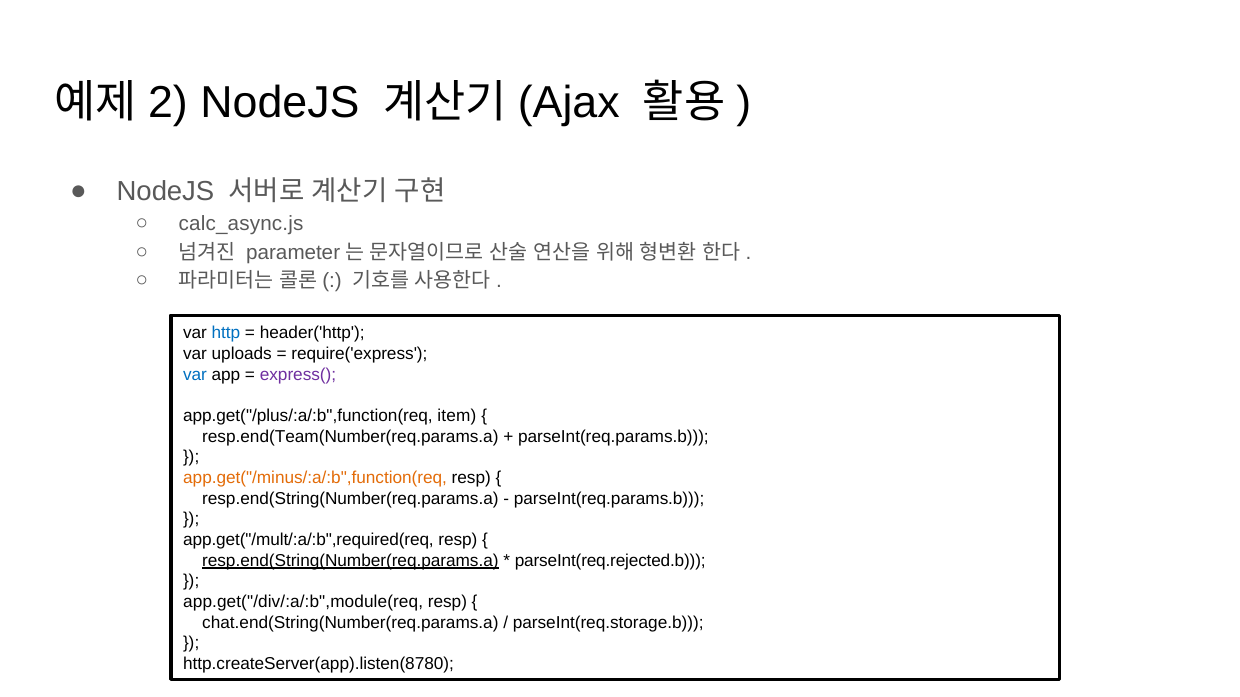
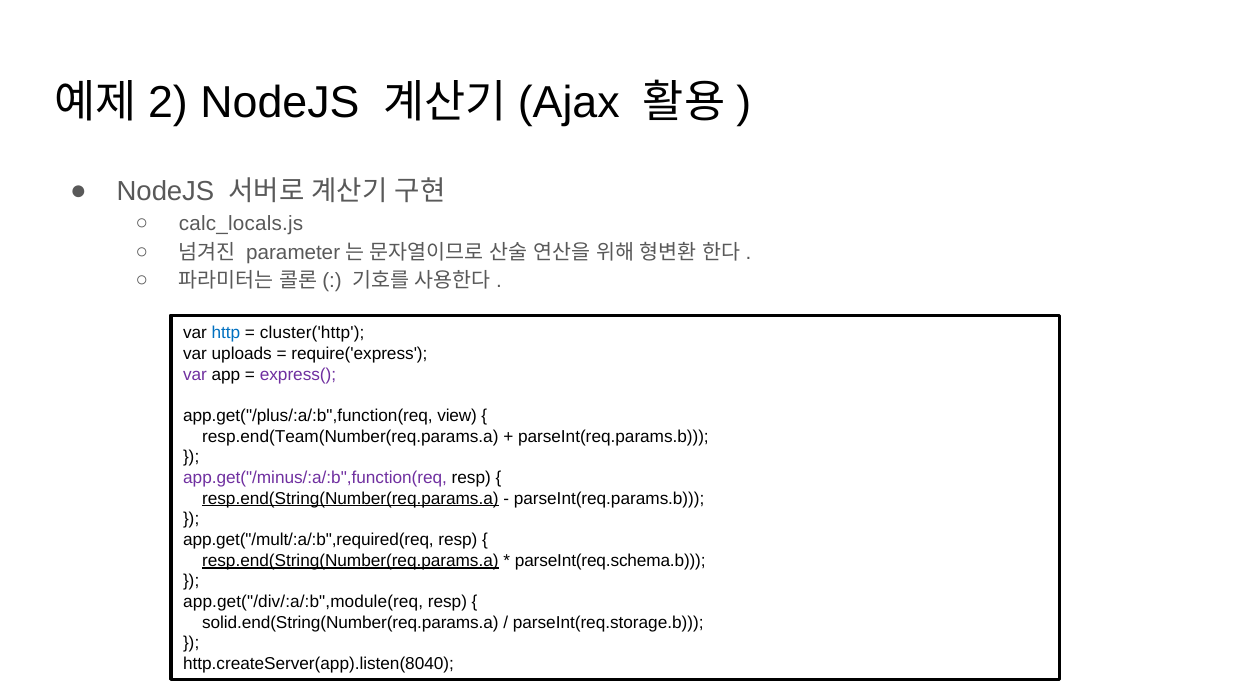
calc_async.js: calc_async.js -> calc_locals.js
header('http: header('http -> cluster('http
var at (195, 375) colour: blue -> purple
item: item -> view
app.get("/minus/:a/:b",function(req colour: orange -> purple
resp.end(String(Number(req.params.a at (350, 499) underline: none -> present
parseInt(req.rejected.b: parseInt(req.rejected.b -> parseInt(req.schema.b
chat.end(String(Number(req.params.a: chat.end(String(Number(req.params.a -> solid.end(String(Number(req.params.a
http.createServer(app).listen(8780: http.createServer(app).listen(8780 -> http.createServer(app).listen(8040
